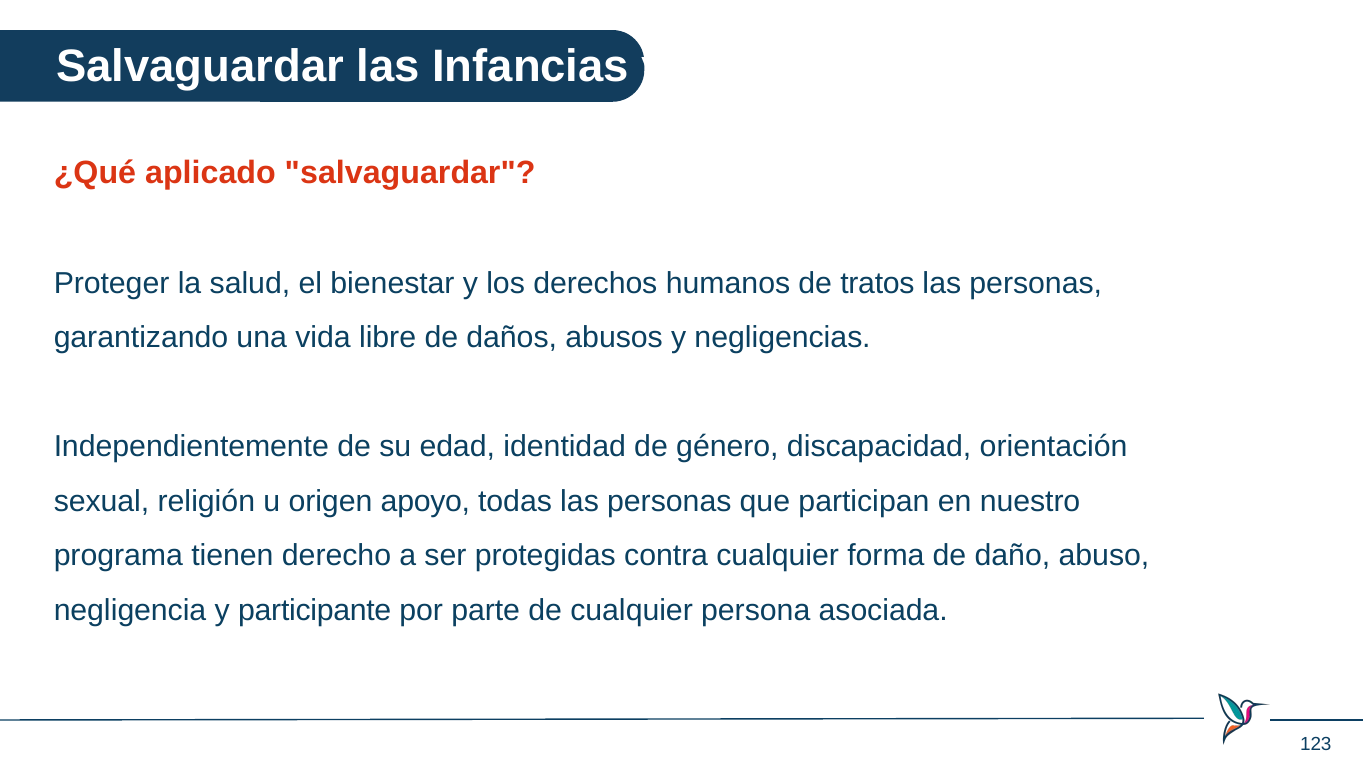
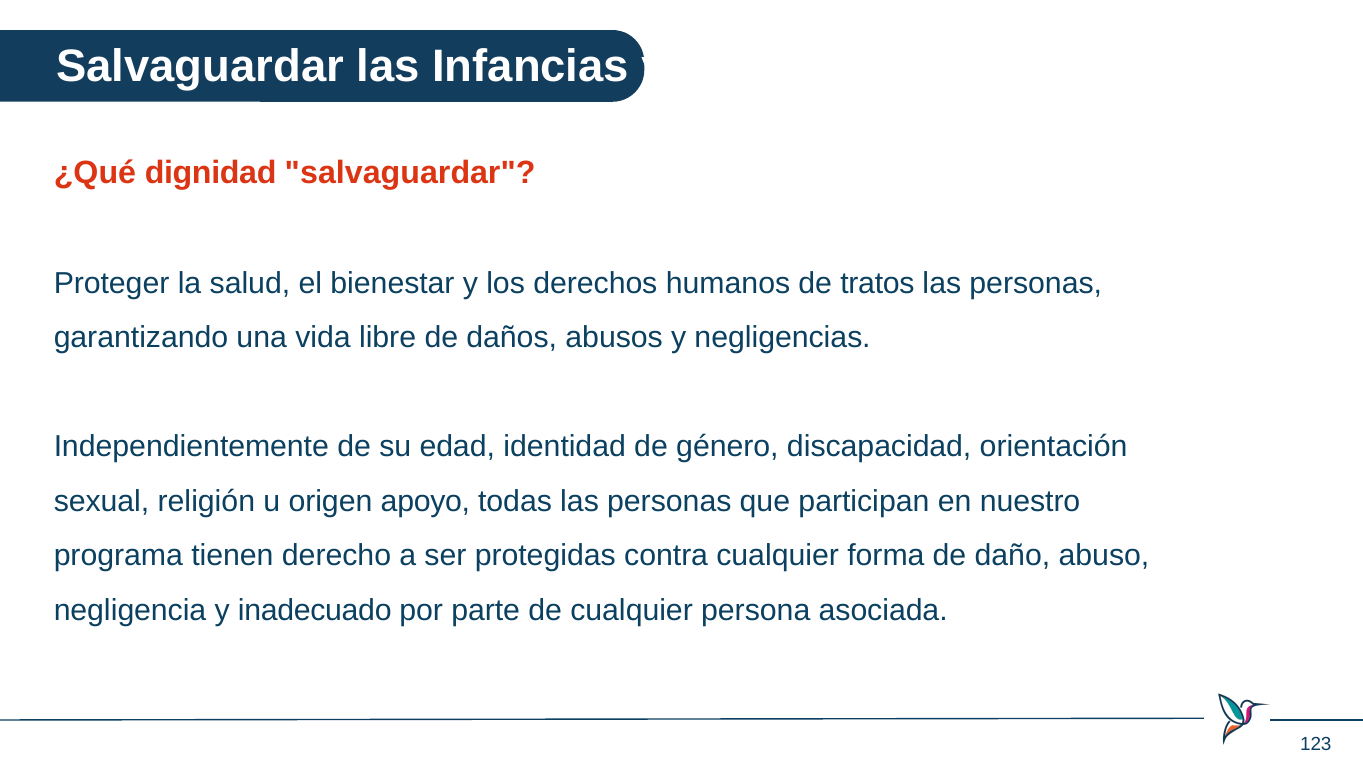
aplicado: aplicado -> dignidad
participante: participante -> inadecuado
